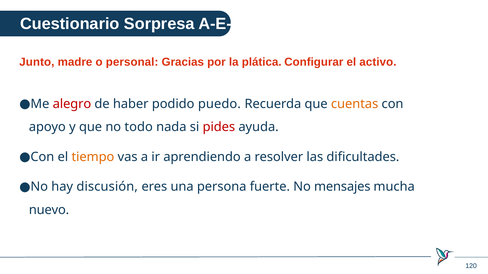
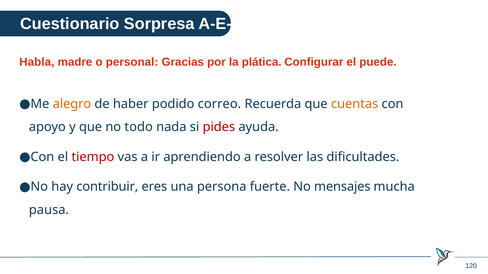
Junto: Junto -> Habla
activo: activo -> puede
alegro colour: red -> orange
puedo: puedo -> correo
tiempo colour: orange -> red
discusión: discusión -> contribuir
nuevo: nuevo -> pausa
